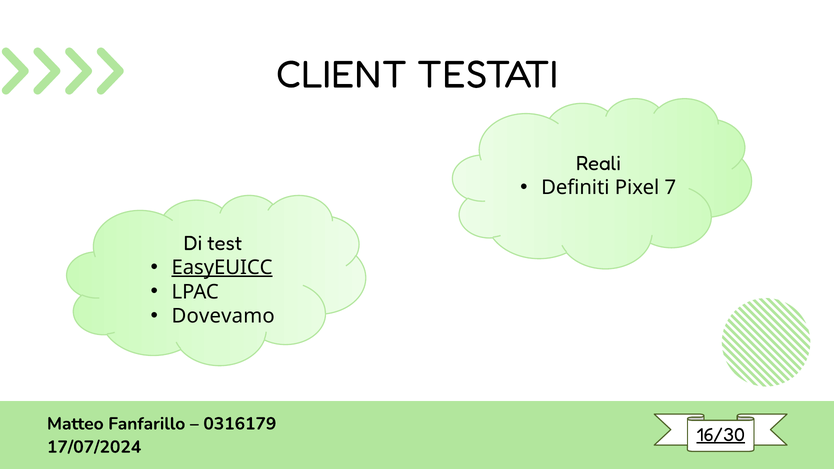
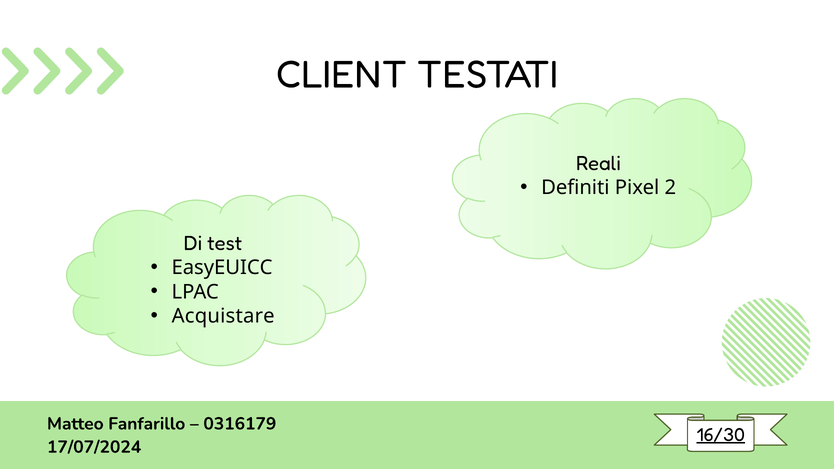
7: 7 -> 2
EasyEUICC underline: present -> none
Dovevamo: Dovevamo -> Acquistare
